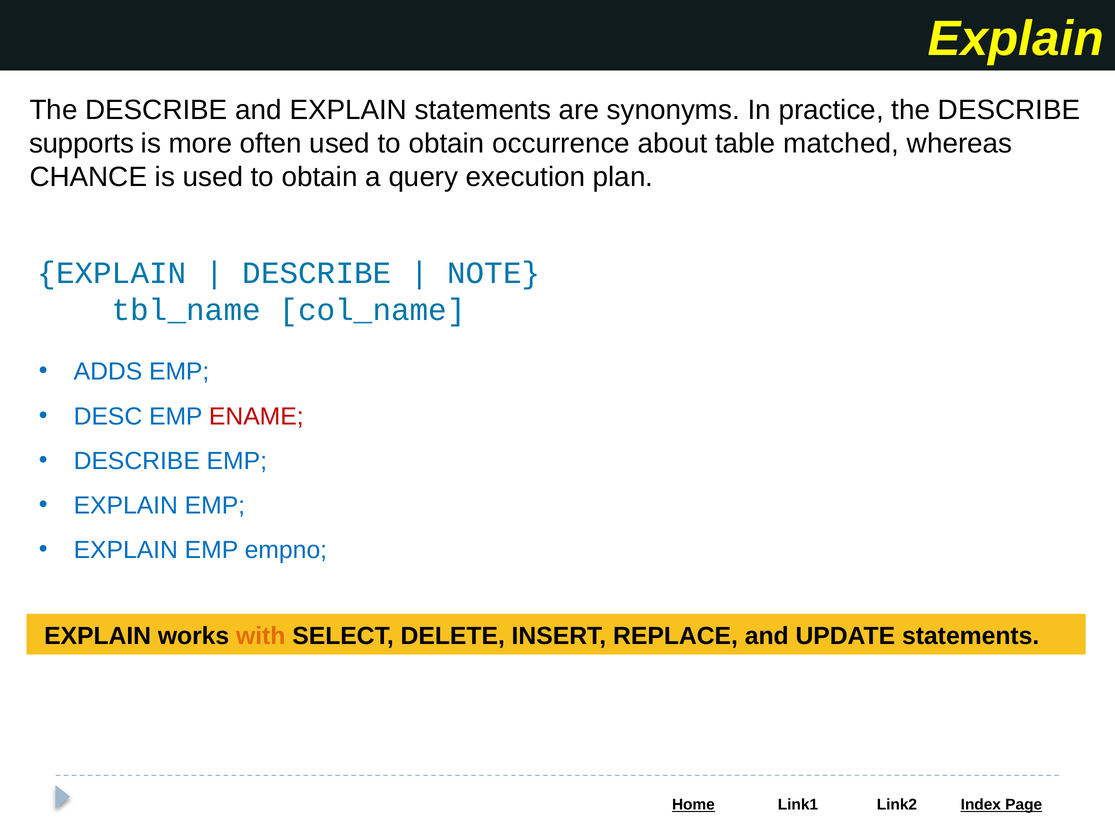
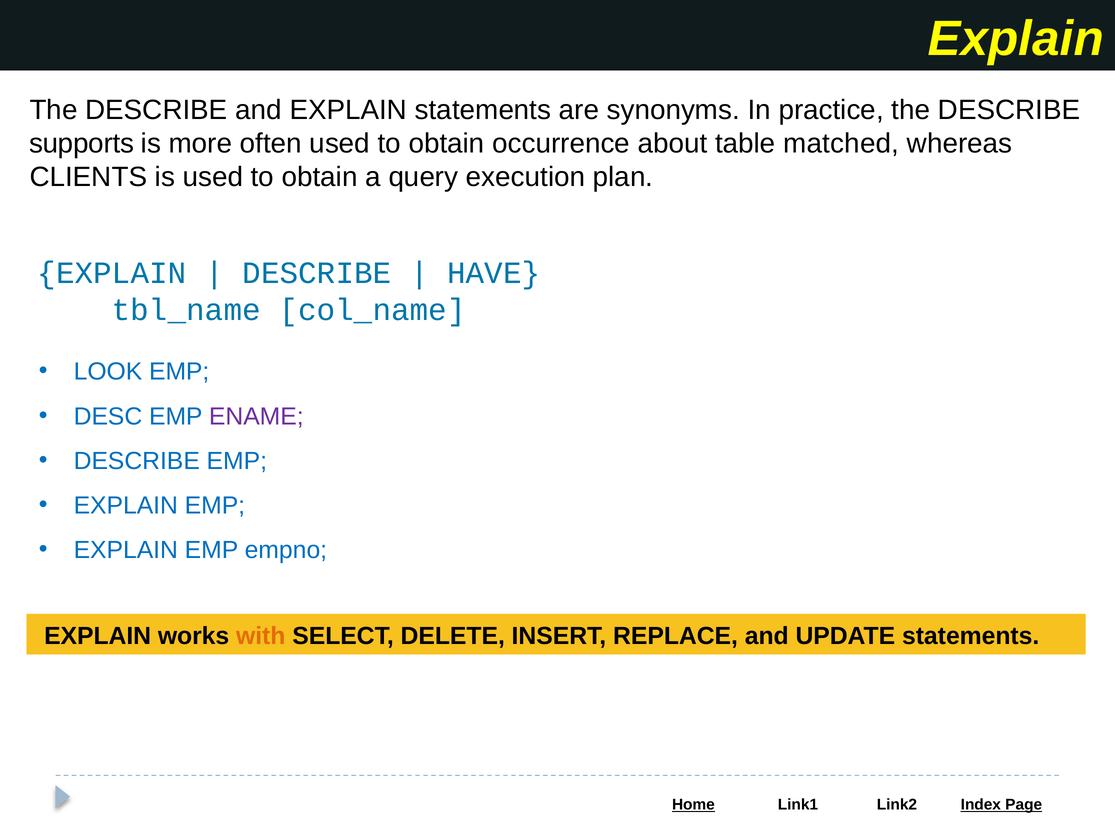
CHANCE: CHANCE -> CLIENTS
NOTE: NOTE -> HAVE
ADDS: ADDS -> LOOK
ENAME colour: red -> purple
